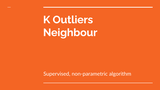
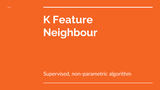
Outliers: Outliers -> Feature
